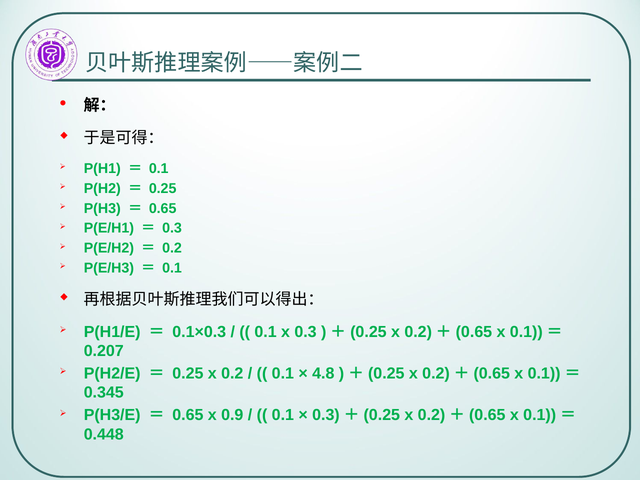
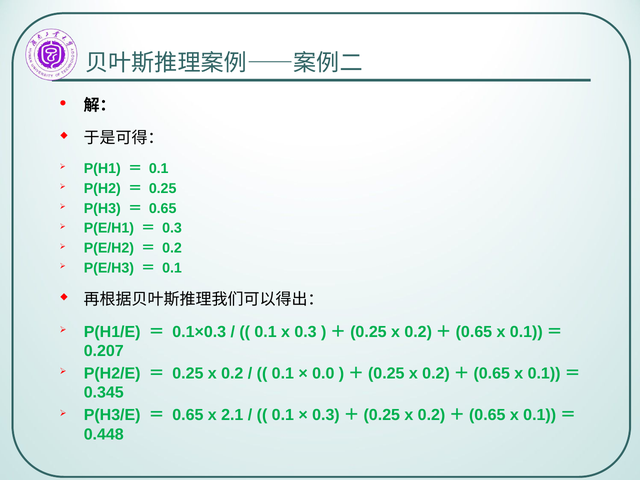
4.8: 4.8 -> 0.0
0.9: 0.9 -> 2.1
